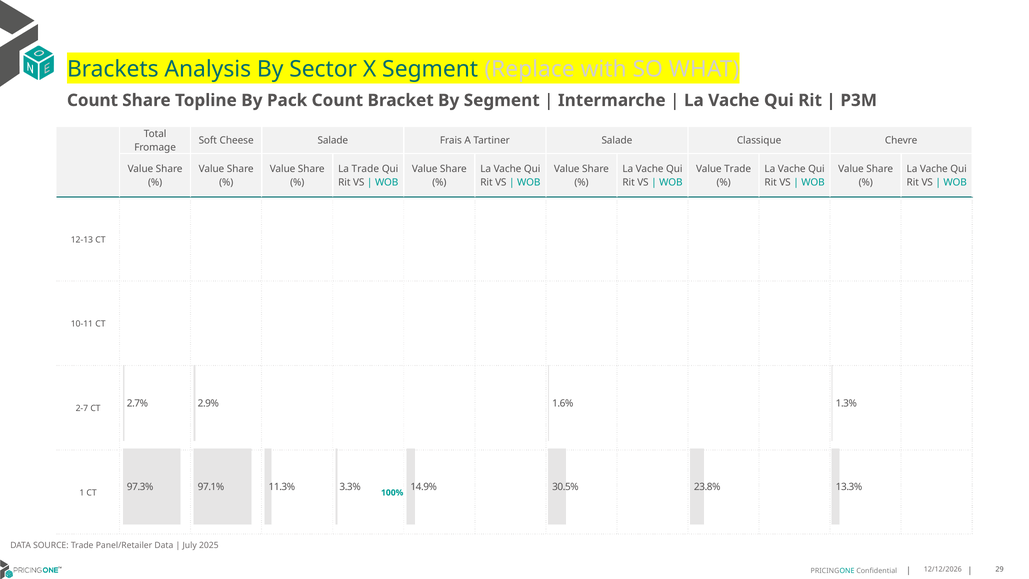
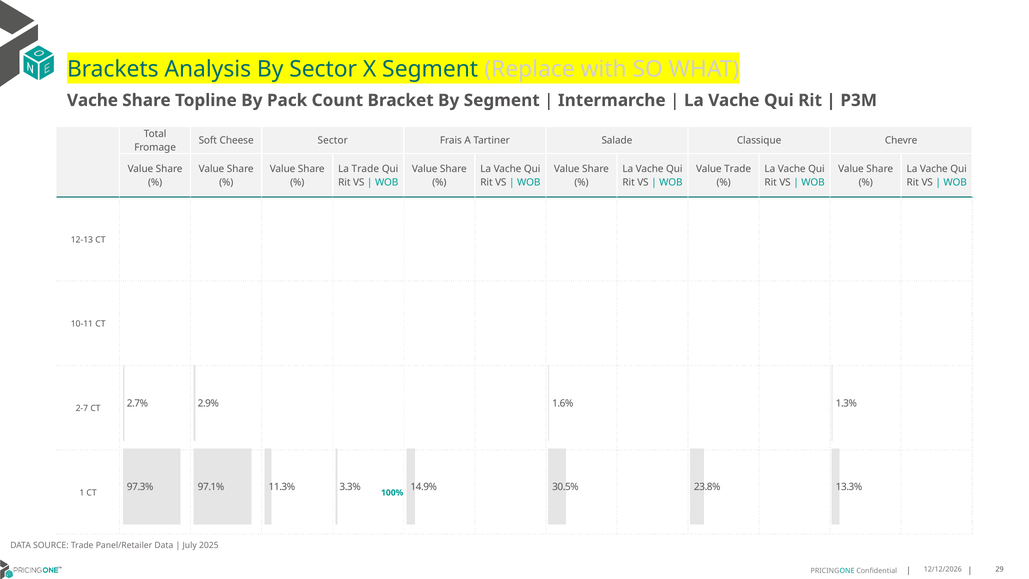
Count at (92, 100): Count -> Vache
Cheese Salade: Salade -> Sector
